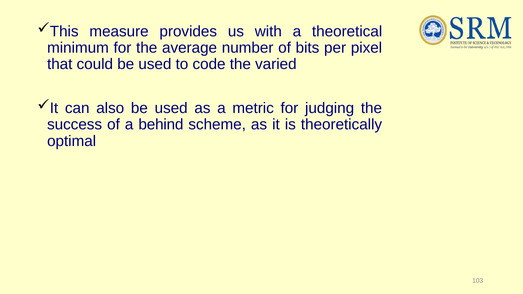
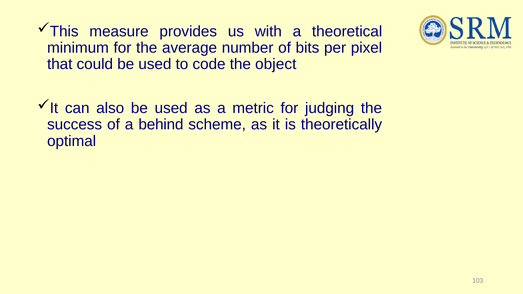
varied: varied -> object
